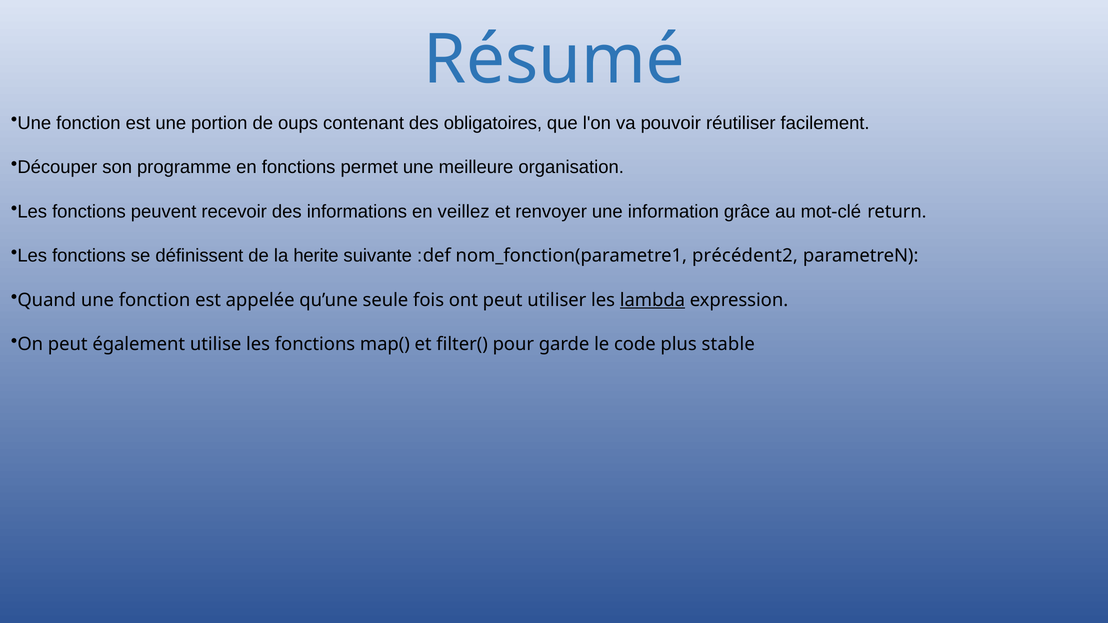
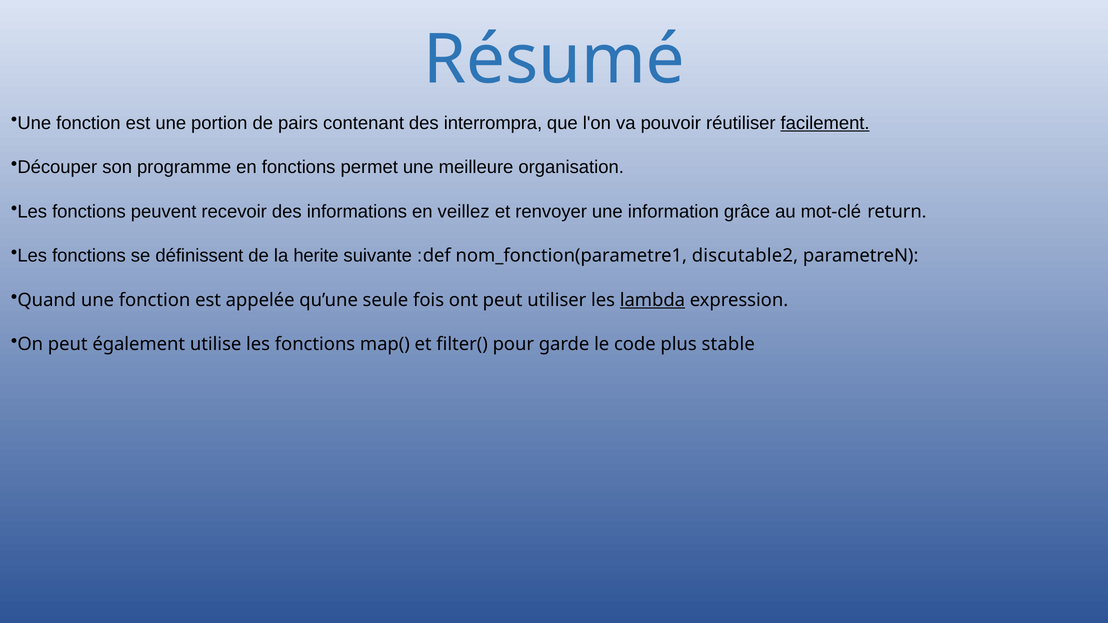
oups: oups -> pairs
obligatoires: obligatoires -> interrompra
facilement underline: none -> present
précédent2: précédent2 -> discutable2
